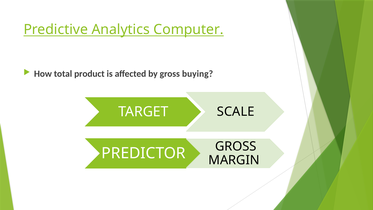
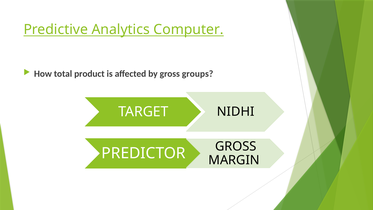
buying: buying -> groups
SCALE: SCALE -> NIDHI
